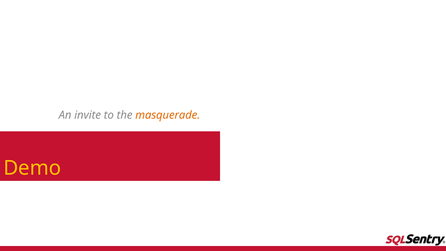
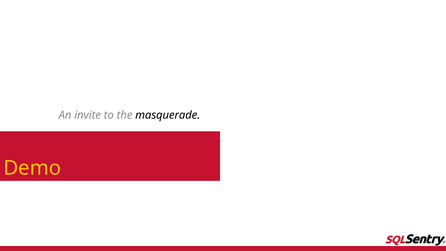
masquerade colour: orange -> black
